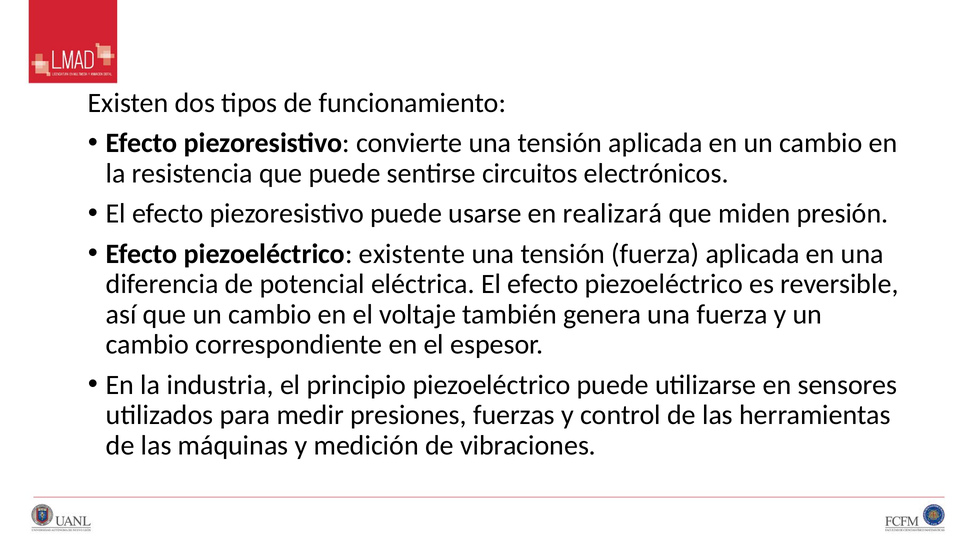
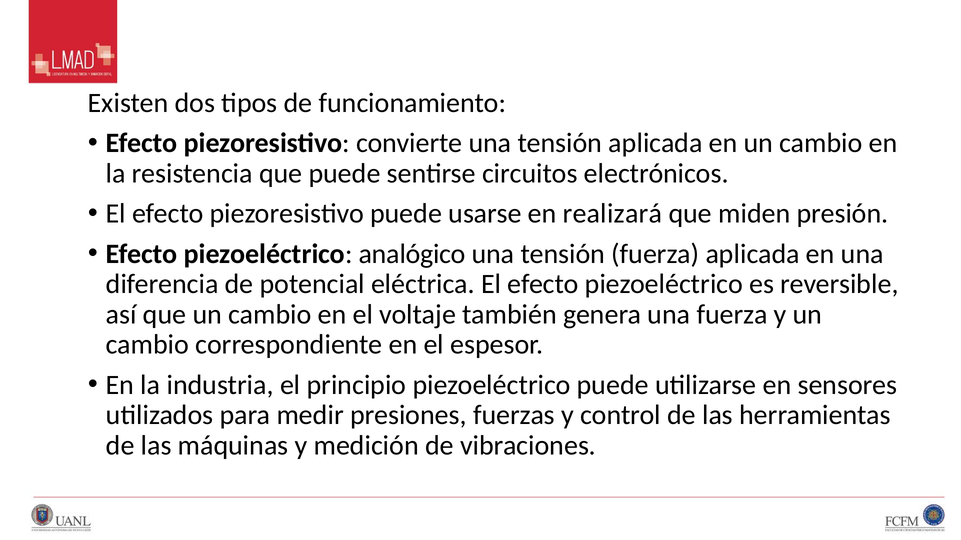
existente: existente -> analógico
